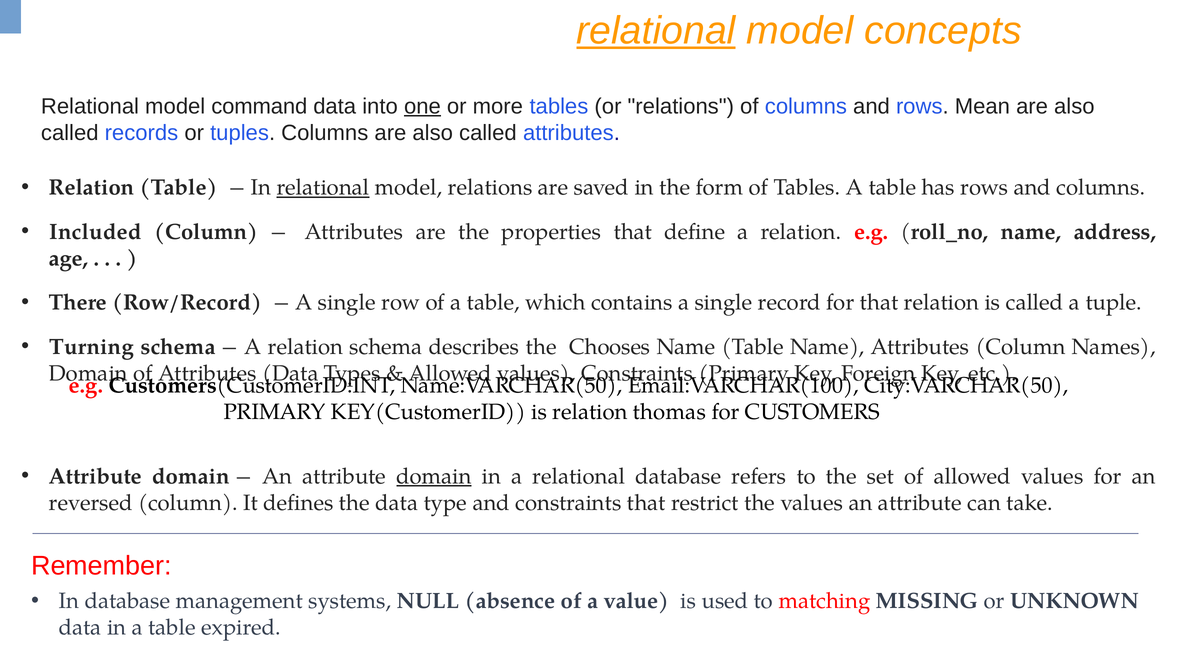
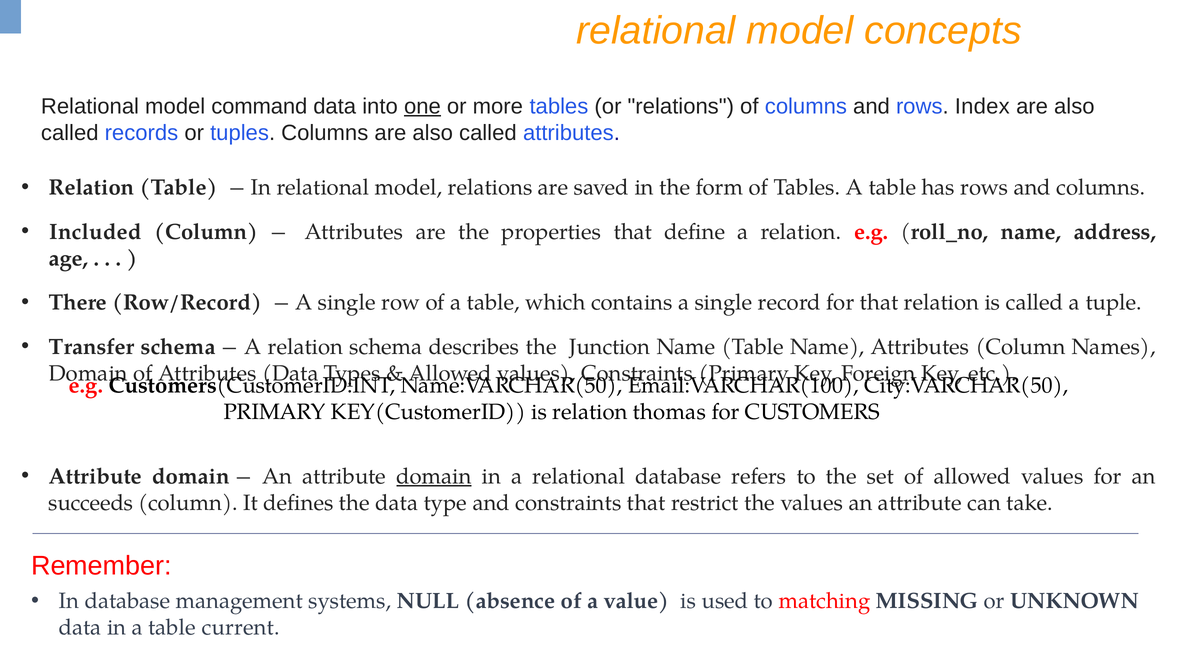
relational at (656, 31) underline: present -> none
Mean: Mean -> Index
relational at (323, 188) underline: present -> none
Turning: Turning -> Transfer
Chooses: Chooses -> Junction
reversed: reversed -> succeeds
expired: expired -> current
